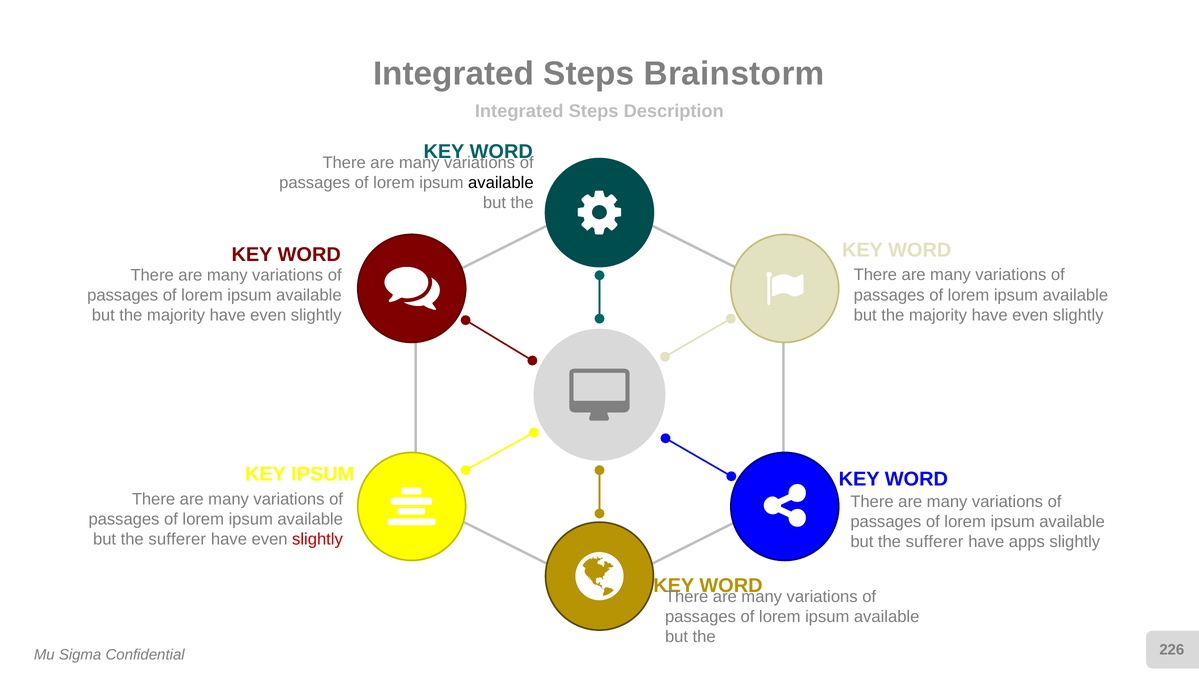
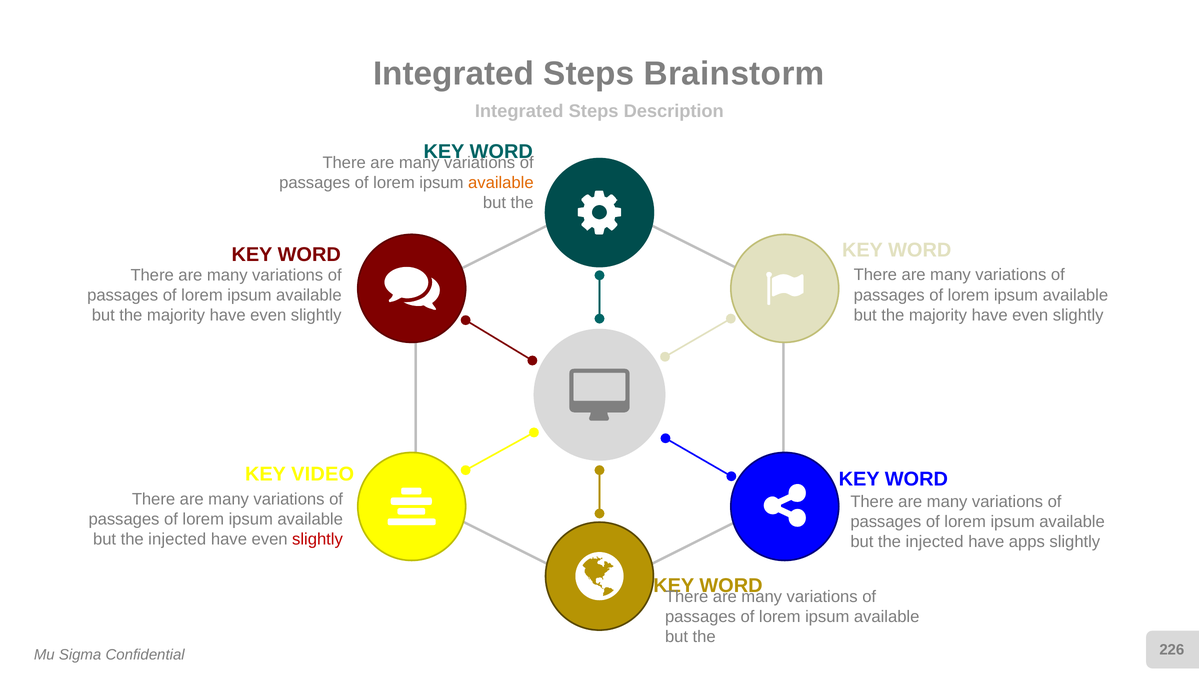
available at (501, 183) colour: black -> orange
KEY IPSUM: IPSUM -> VIDEO
sufferer at (177, 539): sufferer -> injected
sufferer at (935, 541): sufferer -> injected
